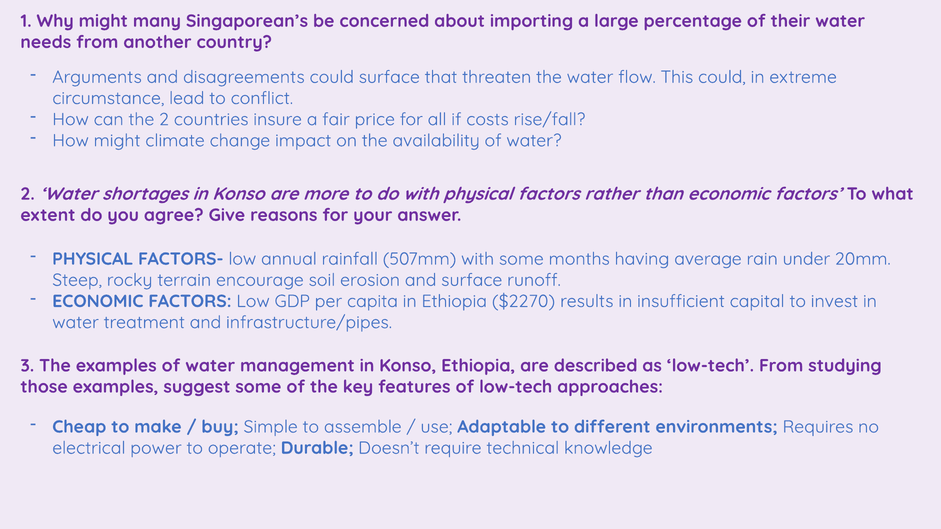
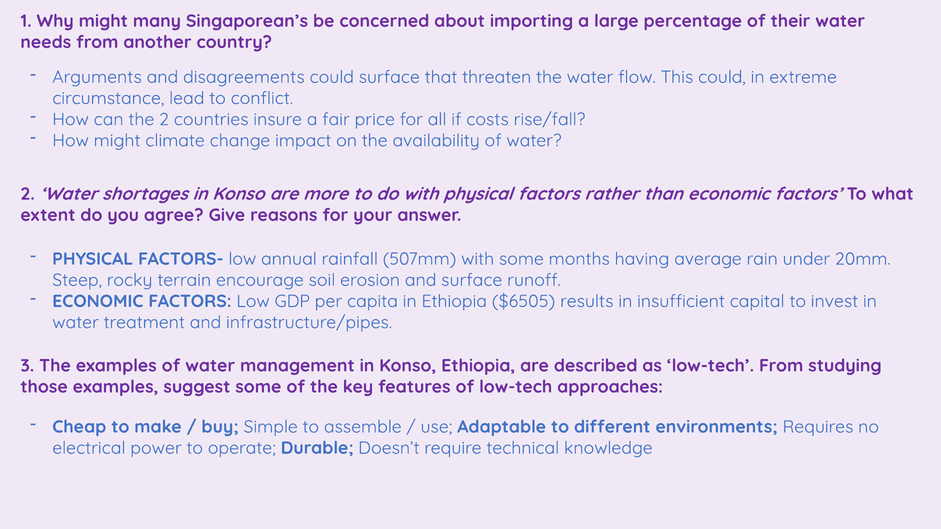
$2270: $2270 -> $6505
